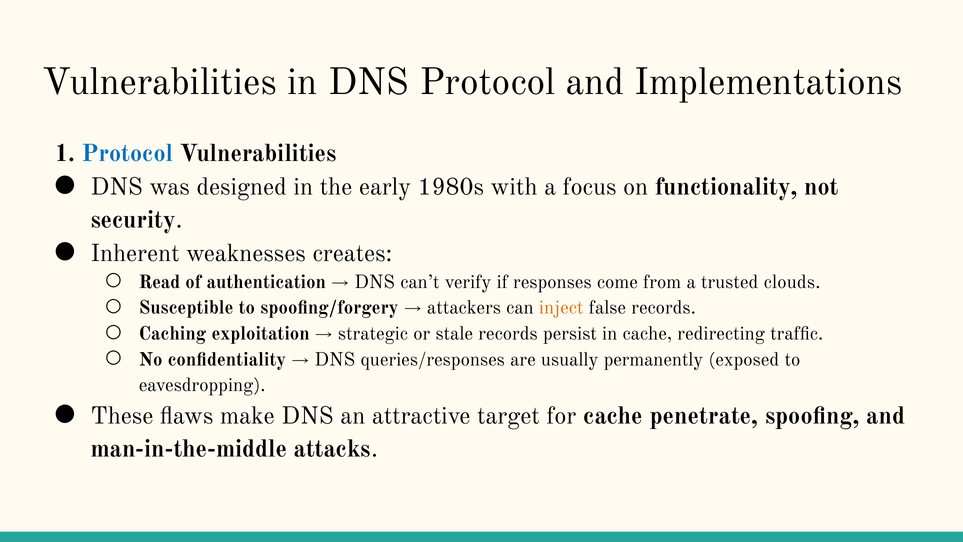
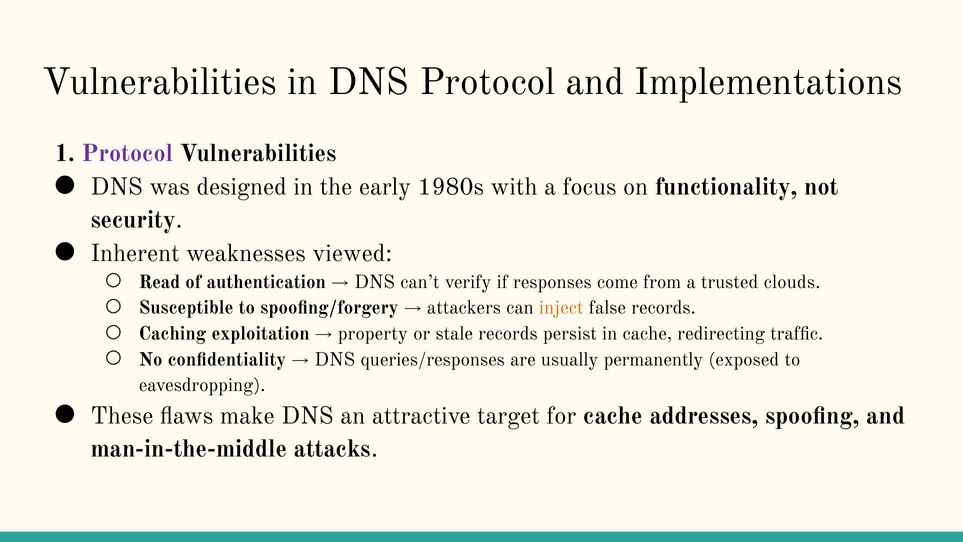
Protocol at (128, 153) colour: blue -> purple
creates: creates -> viewed
strategic: strategic -> property
penetrate: penetrate -> addresses
